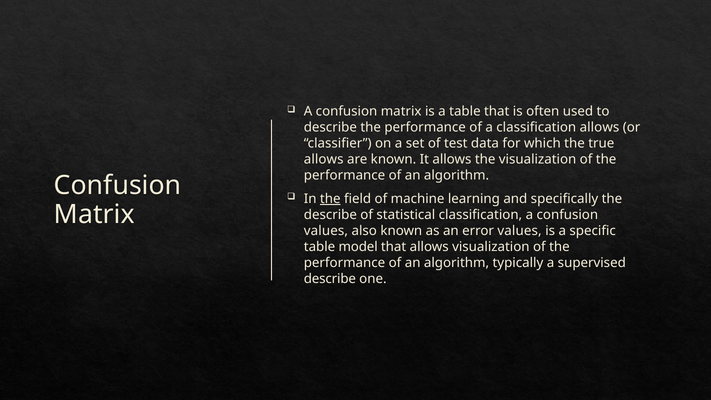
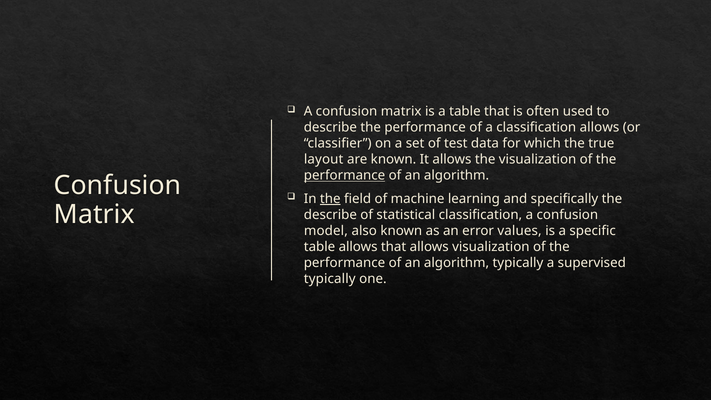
allows at (324, 159): allows -> layout
performance at (345, 175) underline: none -> present
values at (326, 231): values -> model
table model: model -> allows
describe at (330, 279): describe -> typically
